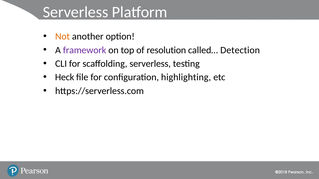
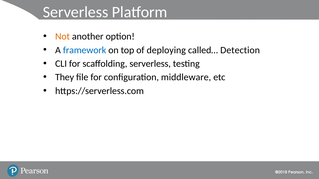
framework colour: purple -> blue
resolution: resolution -> deploying
Heck: Heck -> They
highlighting: highlighting -> middleware
